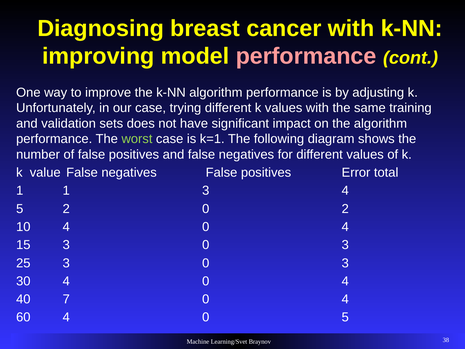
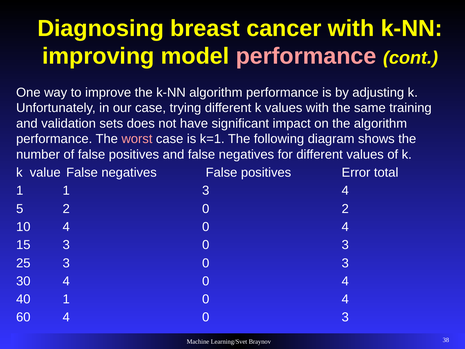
worst colour: light green -> pink
40 7: 7 -> 1
4 0 5: 5 -> 3
